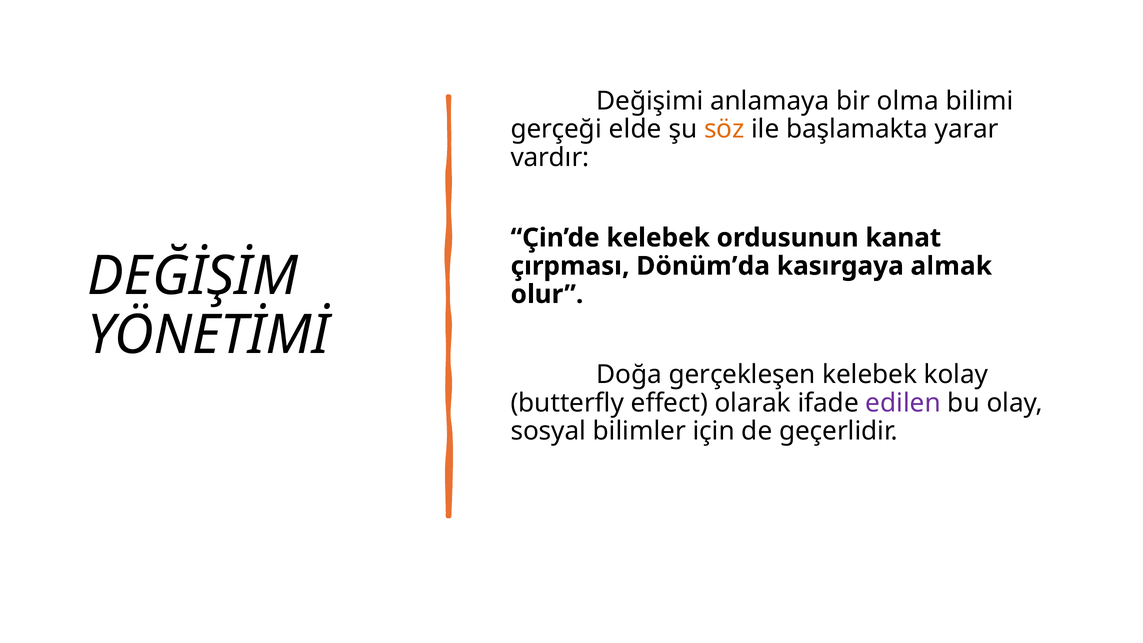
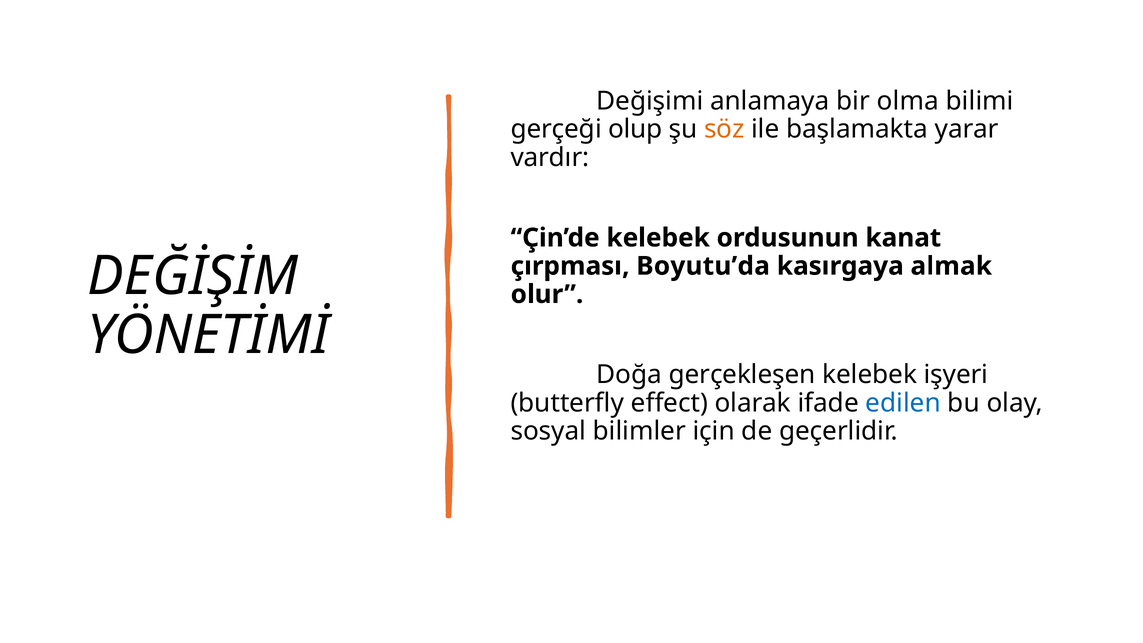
elde: elde -> olup
Dönüm’da: Dönüm’da -> Boyutu’da
kolay: kolay -> işyeri
edilen colour: purple -> blue
